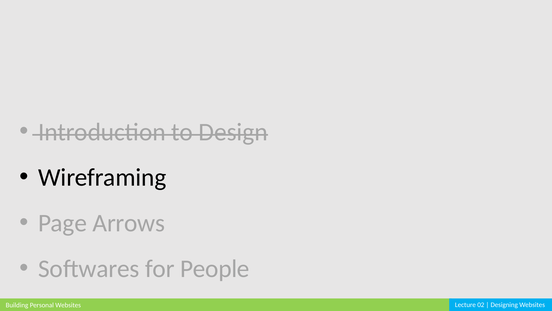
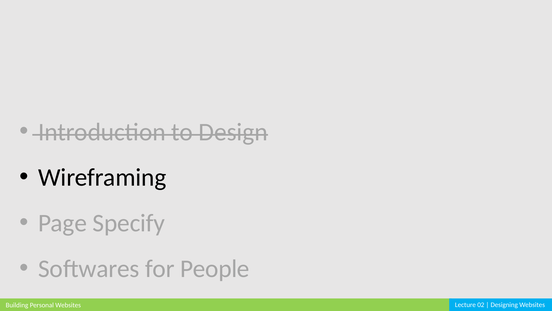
Arrows: Arrows -> Specify
